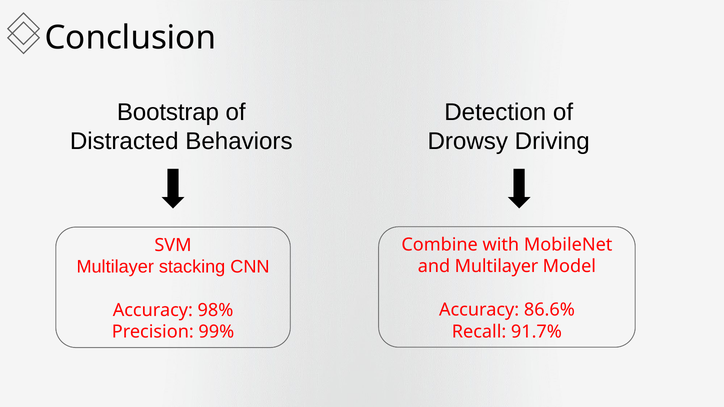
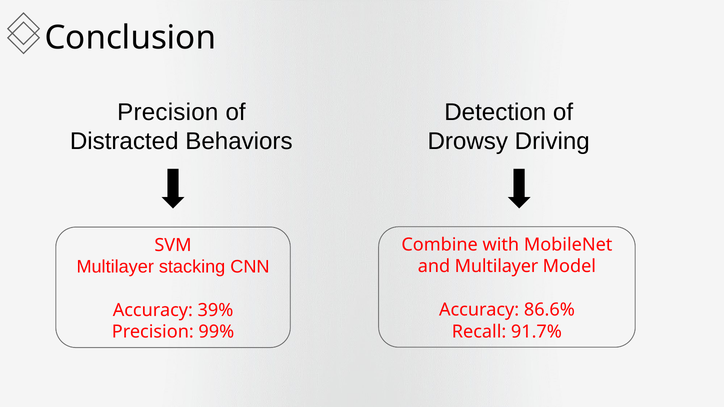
Bootstrap at (168, 112): Bootstrap -> Precision
98%: 98% -> 39%
